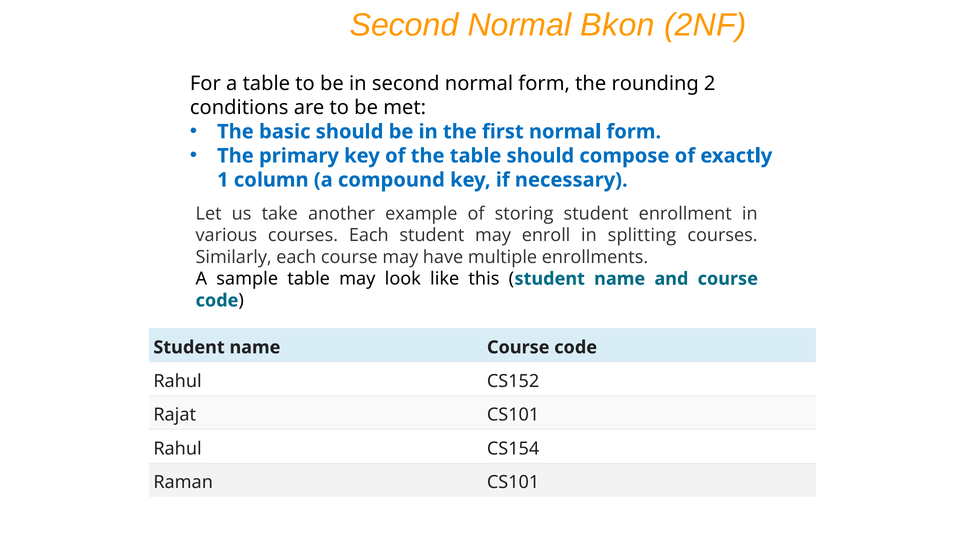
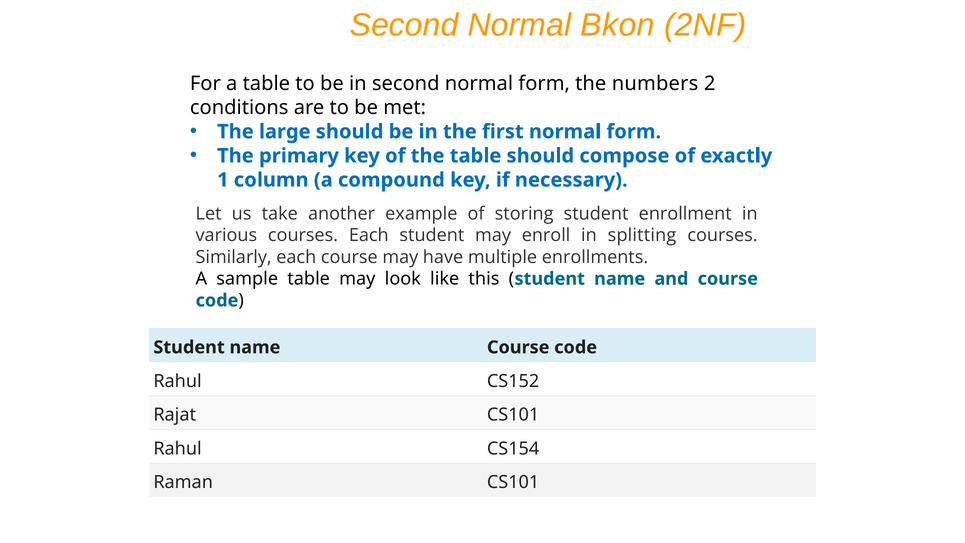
rounding: rounding -> numbers
basic: basic -> large
